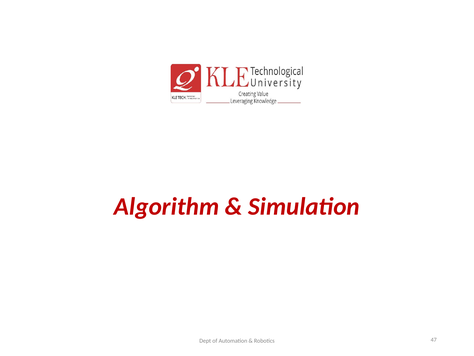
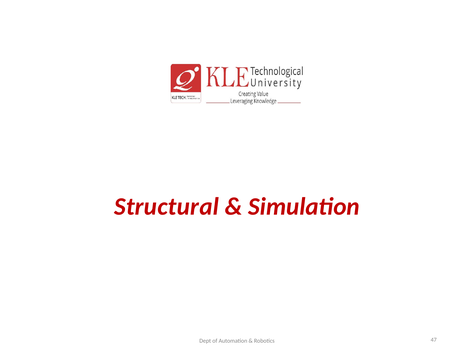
Algorithm: Algorithm -> Structural
